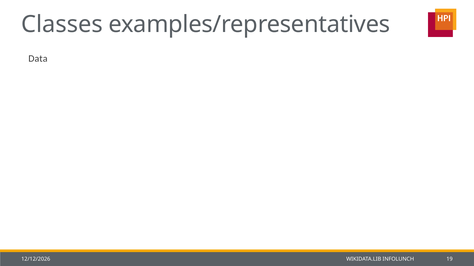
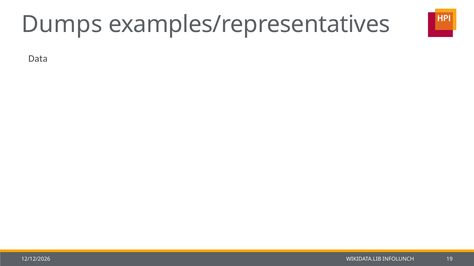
Classes: Classes -> Dumps
